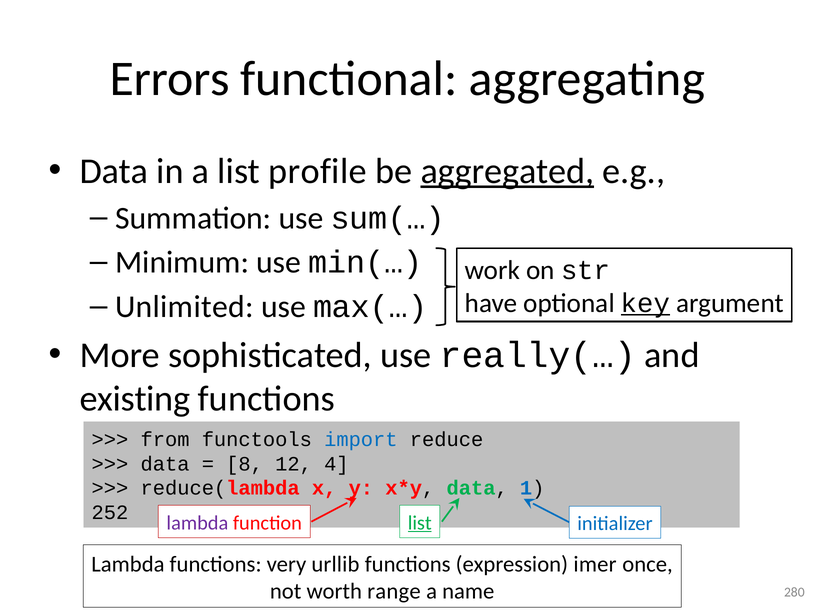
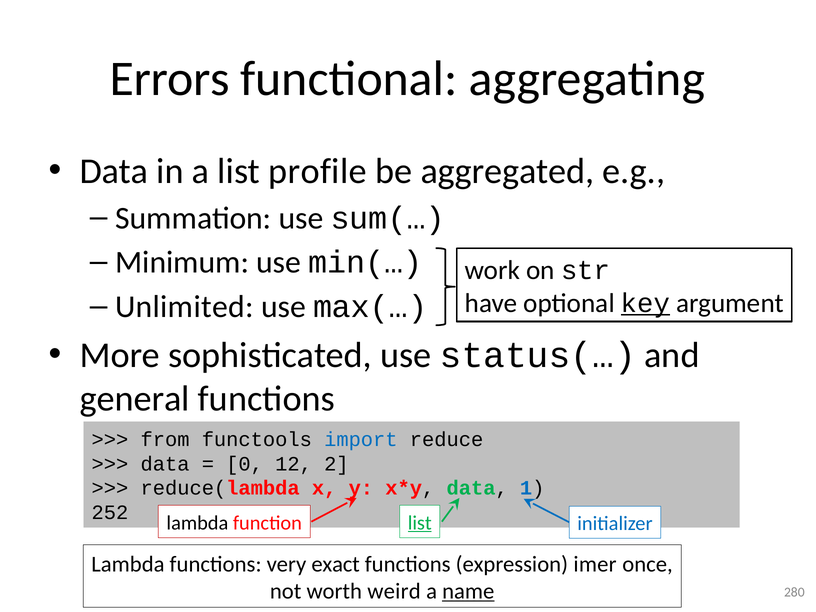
aggregated underline: present -> none
really(…: really(… -> status(…
existing: existing -> general
8: 8 -> 0
4: 4 -> 2
lambda at (197, 523) colour: purple -> black
urllib: urllib -> exact
range: range -> weird
name underline: none -> present
